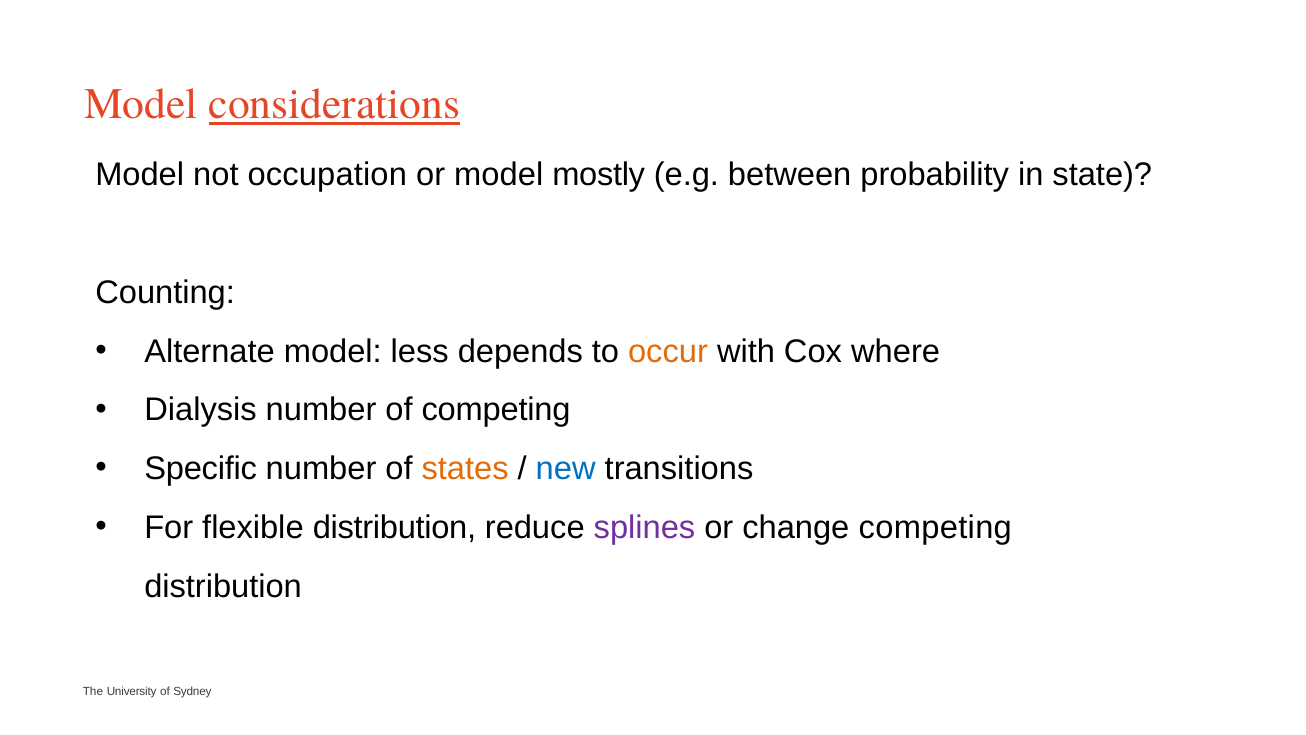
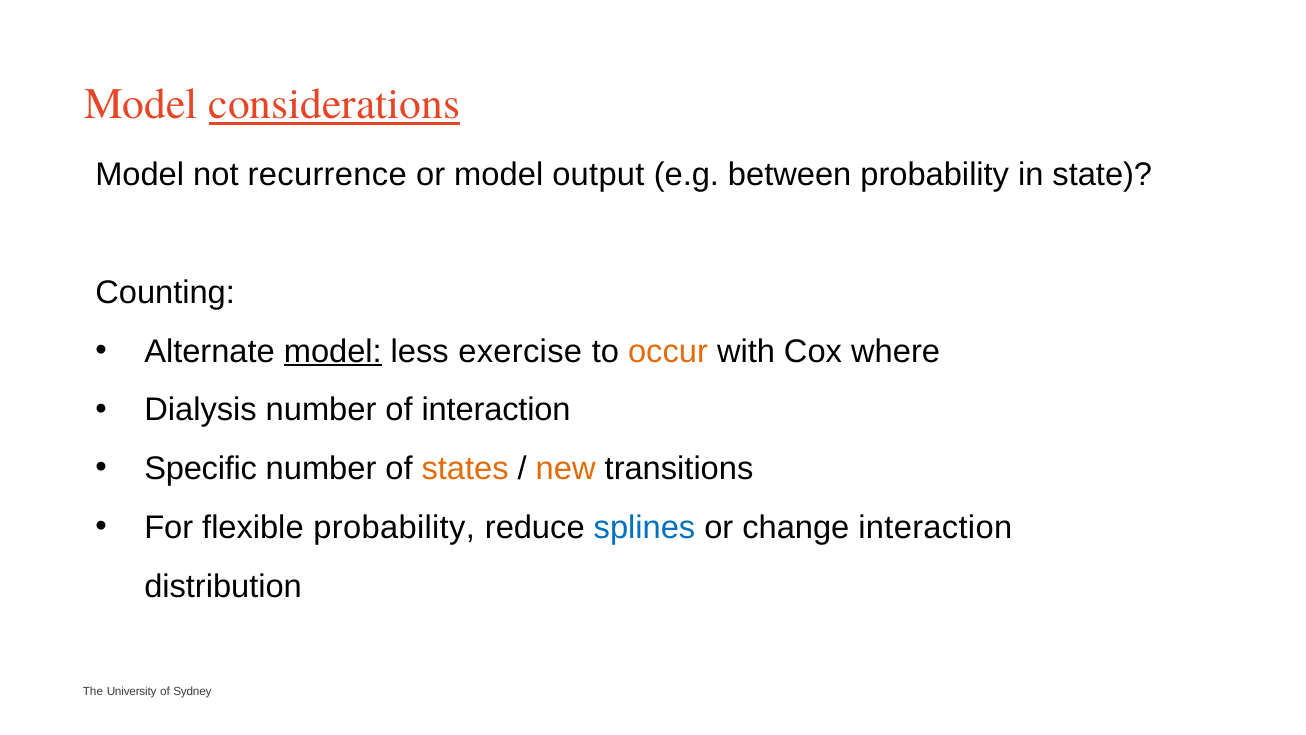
occupation: occupation -> recurrence
mostly: mostly -> output
model at (333, 351) underline: none -> present
depends: depends -> exercise
of competing: competing -> interaction
new colour: blue -> orange
flexible distribution: distribution -> probability
splines colour: purple -> blue
change competing: competing -> interaction
